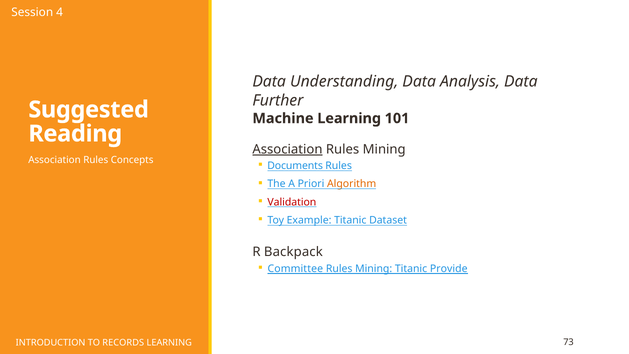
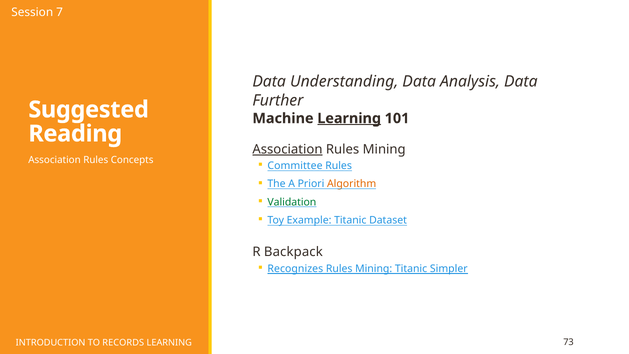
4: 4 -> 7
Learning at (349, 118) underline: none -> present
Documents: Documents -> Committee
Validation colour: red -> green
Committee: Committee -> Recognizes
Provide: Provide -> Simpler
